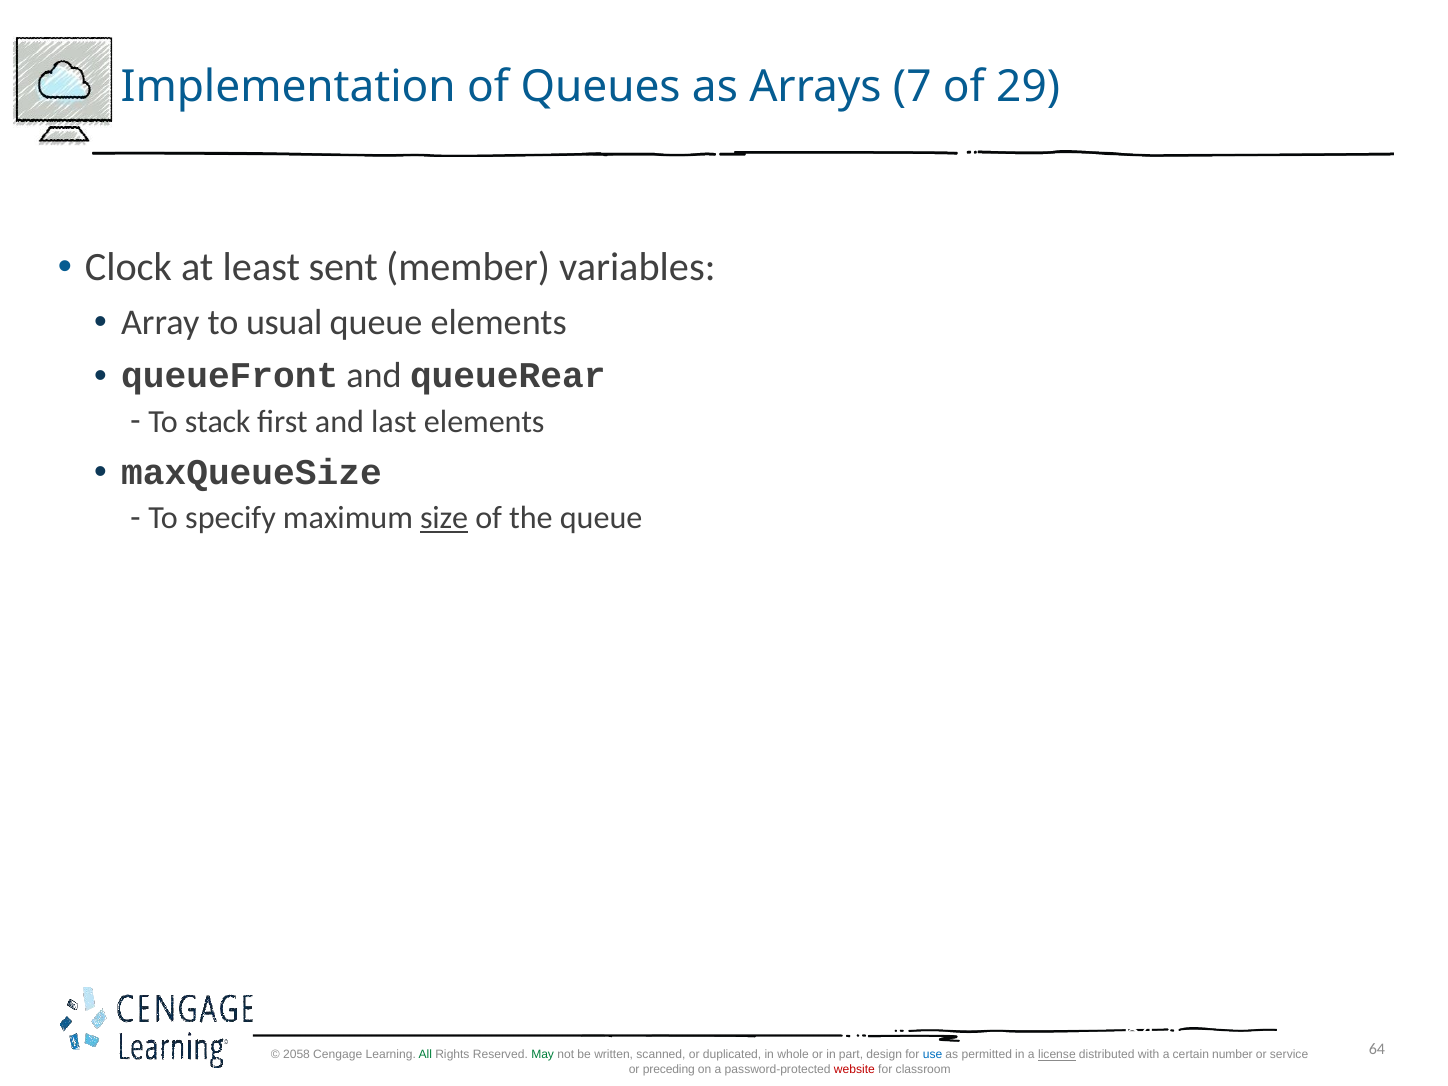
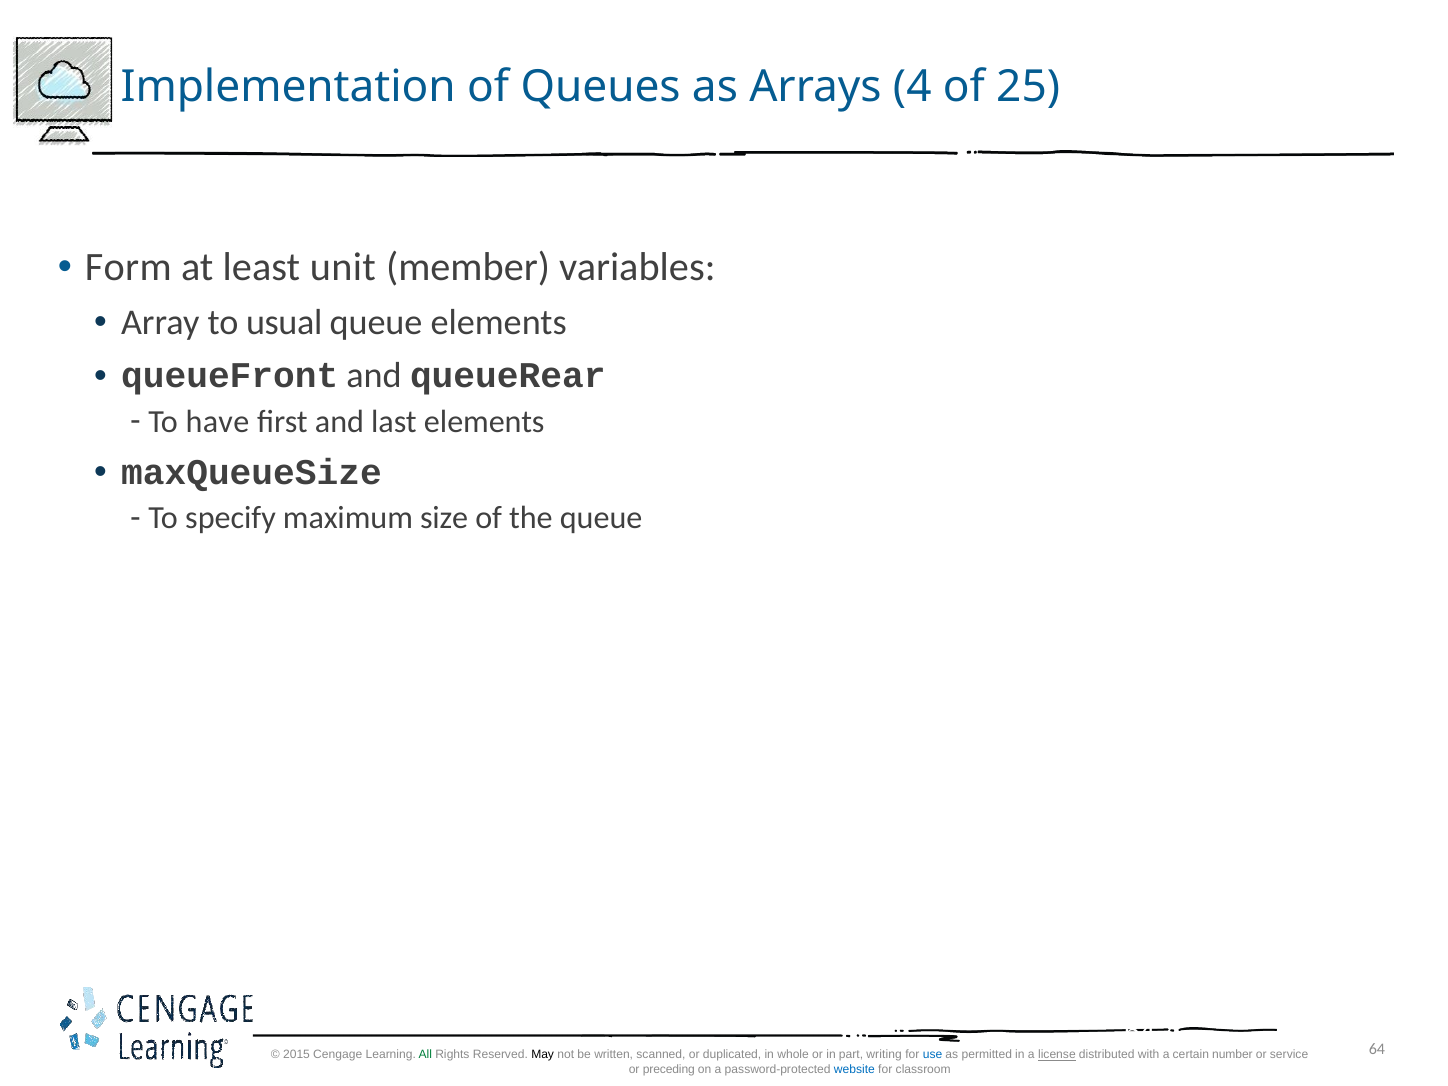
7: 7 -> 4
29: 29 -> 25
Clock: Clock -> Form
sent: sent -> unit
stack: stack -> have
size underline: present -> none
2058: 2058 -> 2015
May colour: green -> black
design: design -> writing
website colour: red -> blue
